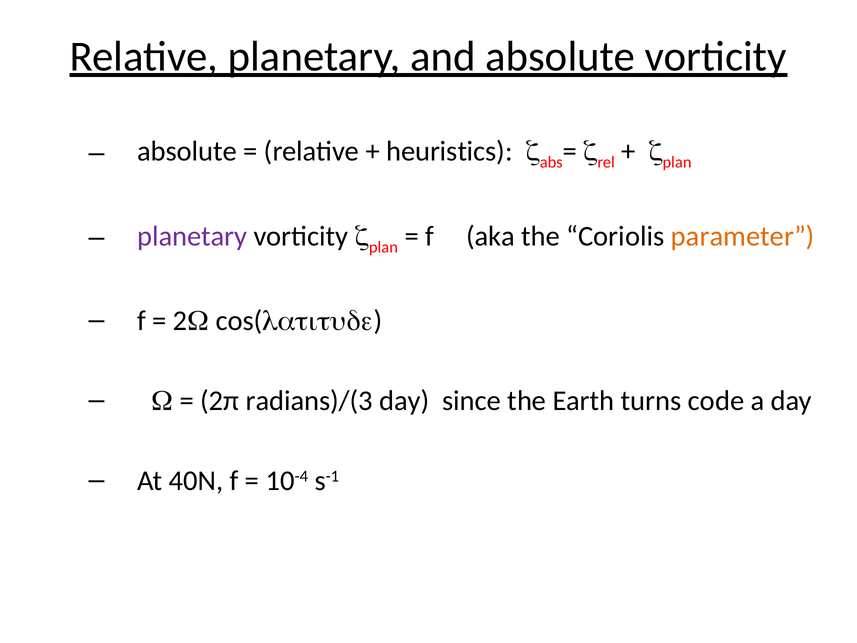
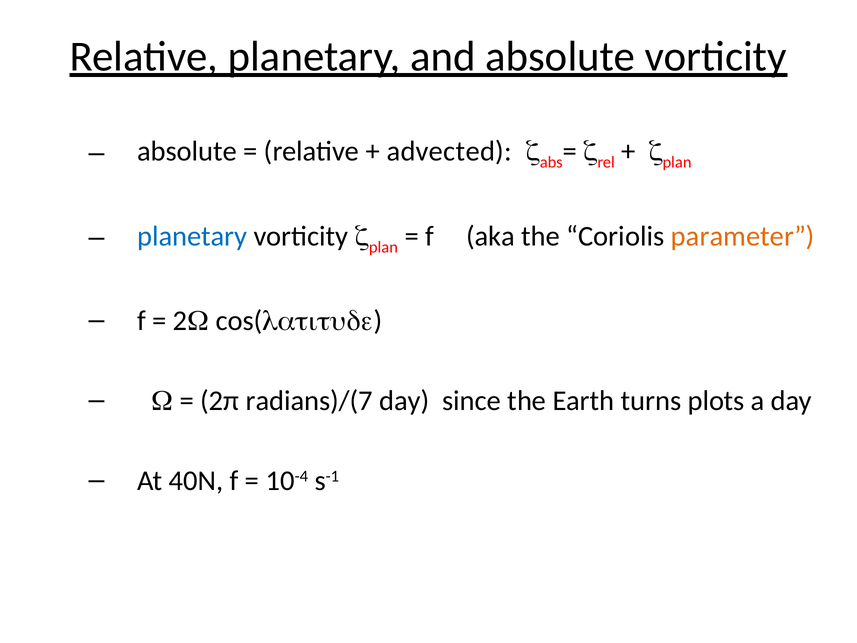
heuristics: heuristics -> advected
planetary at (192, 236) colour: purple -> blue
radians)/(3: radians)/(3 -> radians)/(7
code: code -> plots
